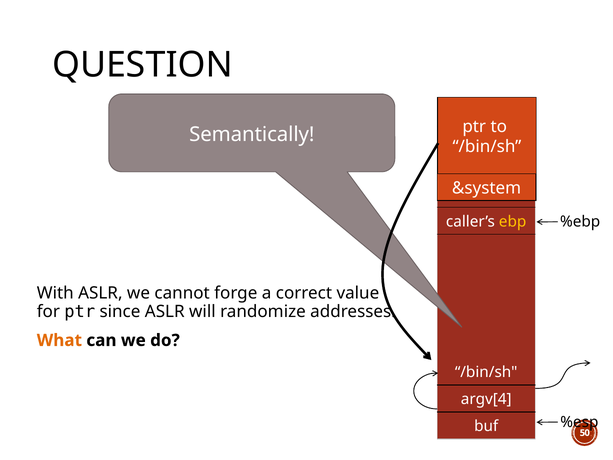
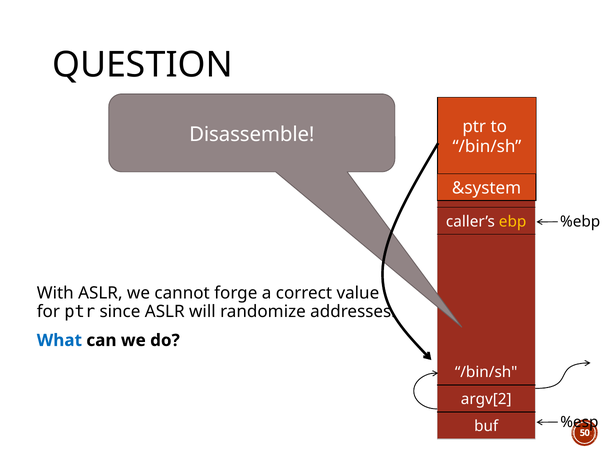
Semantically: Semantically -> Disassemble
What colour: orange -> blue
argv[4: argv[4 -> argv[2
